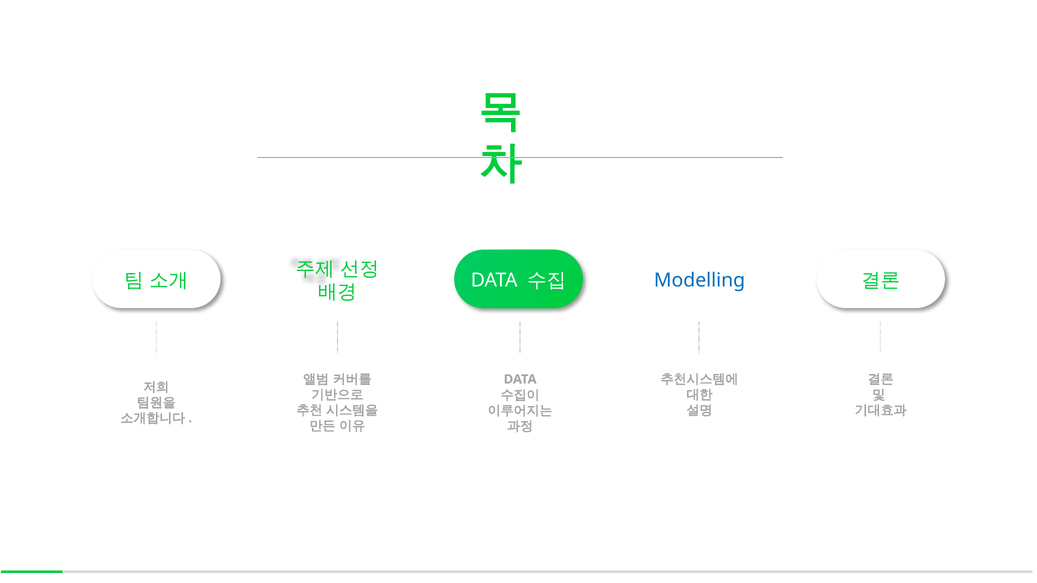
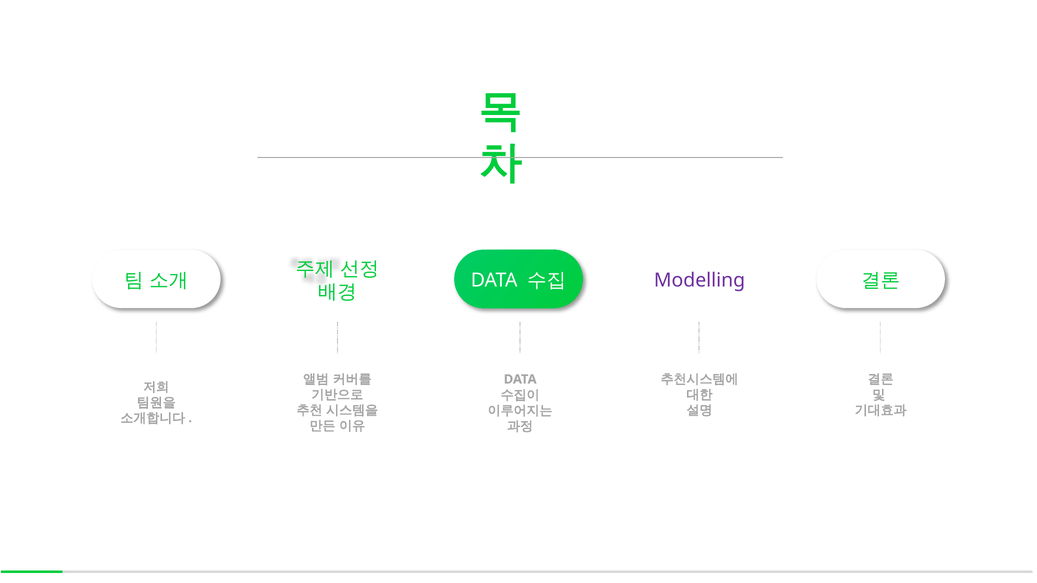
Modelling colour: blue -> purple
